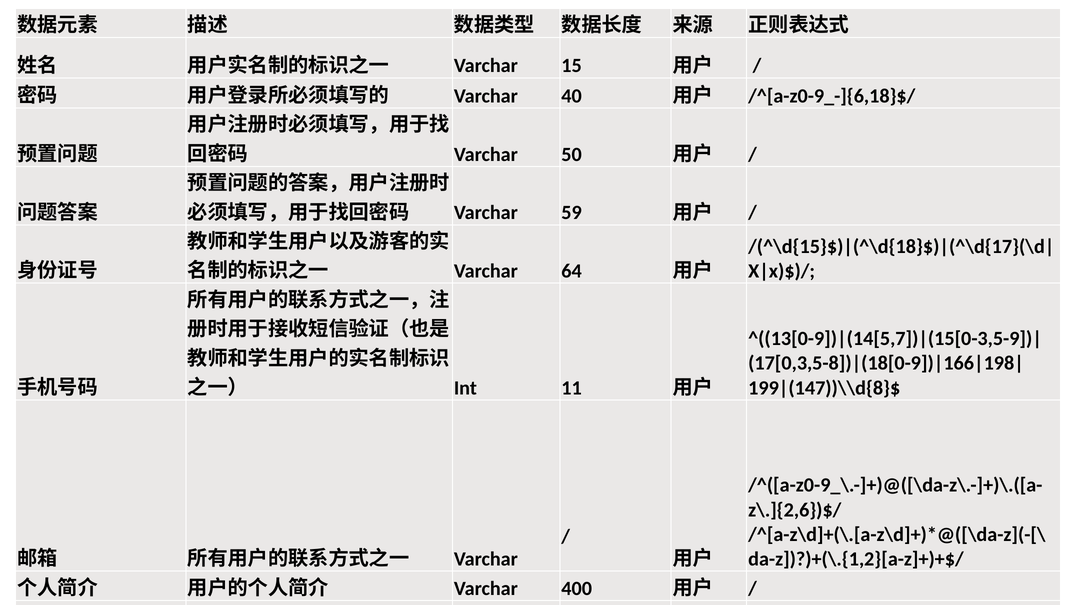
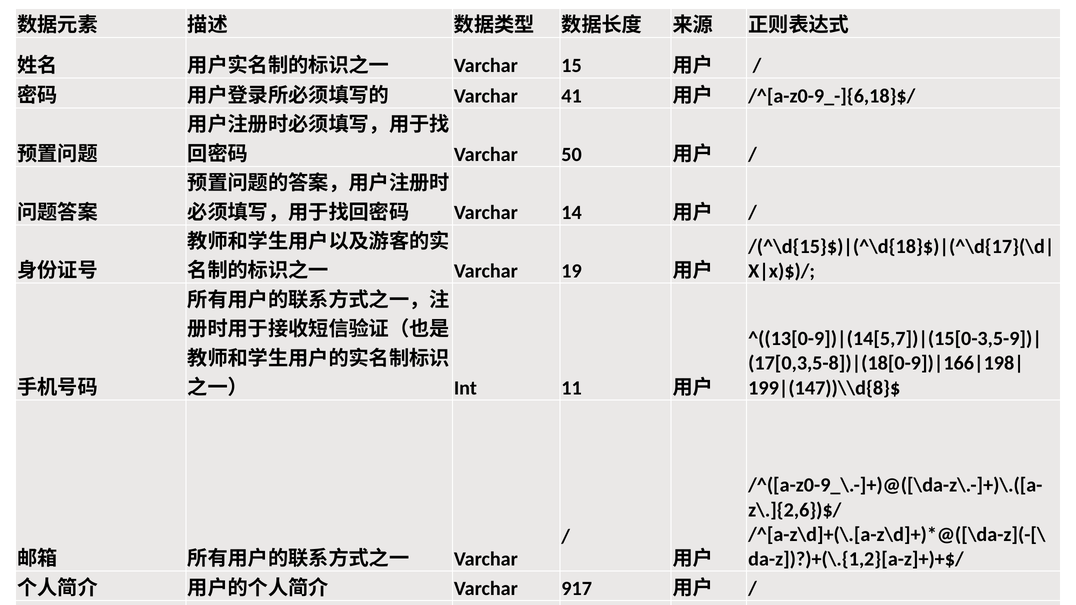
40: 40 -> 41
59: 59 -> 14
64: 64 -> 19
400: 400 -> 917
